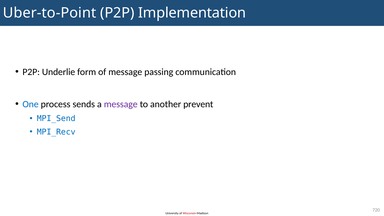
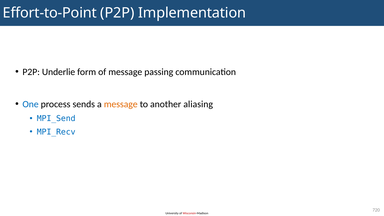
Uber-to-Point: Uber-to-Point -> Effort-to-Point
message at (121, 104) colour: purple -> orange
prevent: prevent -> aliasing
